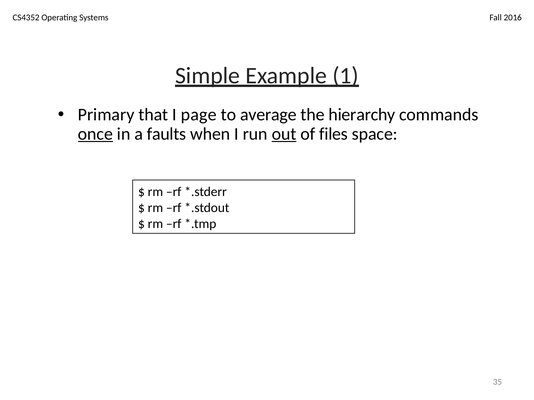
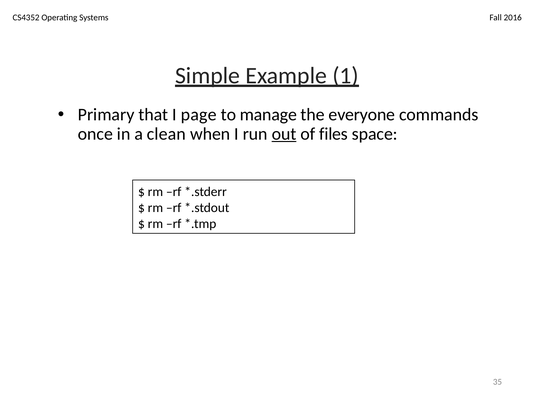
average: average -> manage
hierarchy: hierarchy -> everyone
once underline: present -> none
faults: faults -> clean
